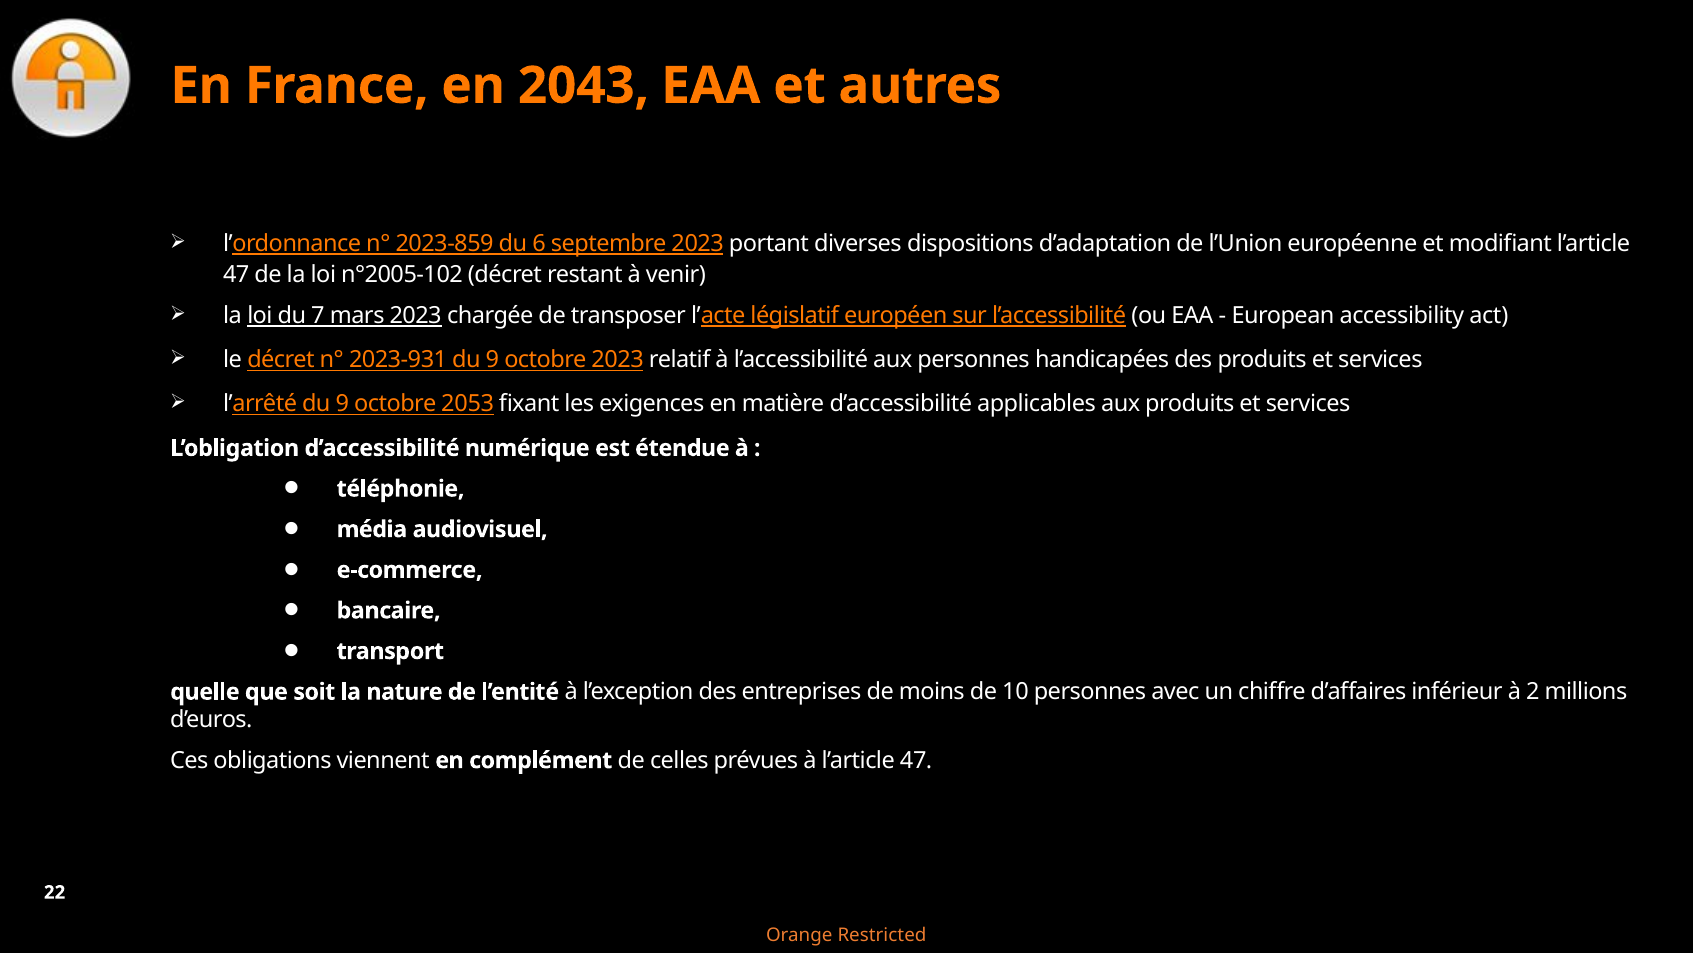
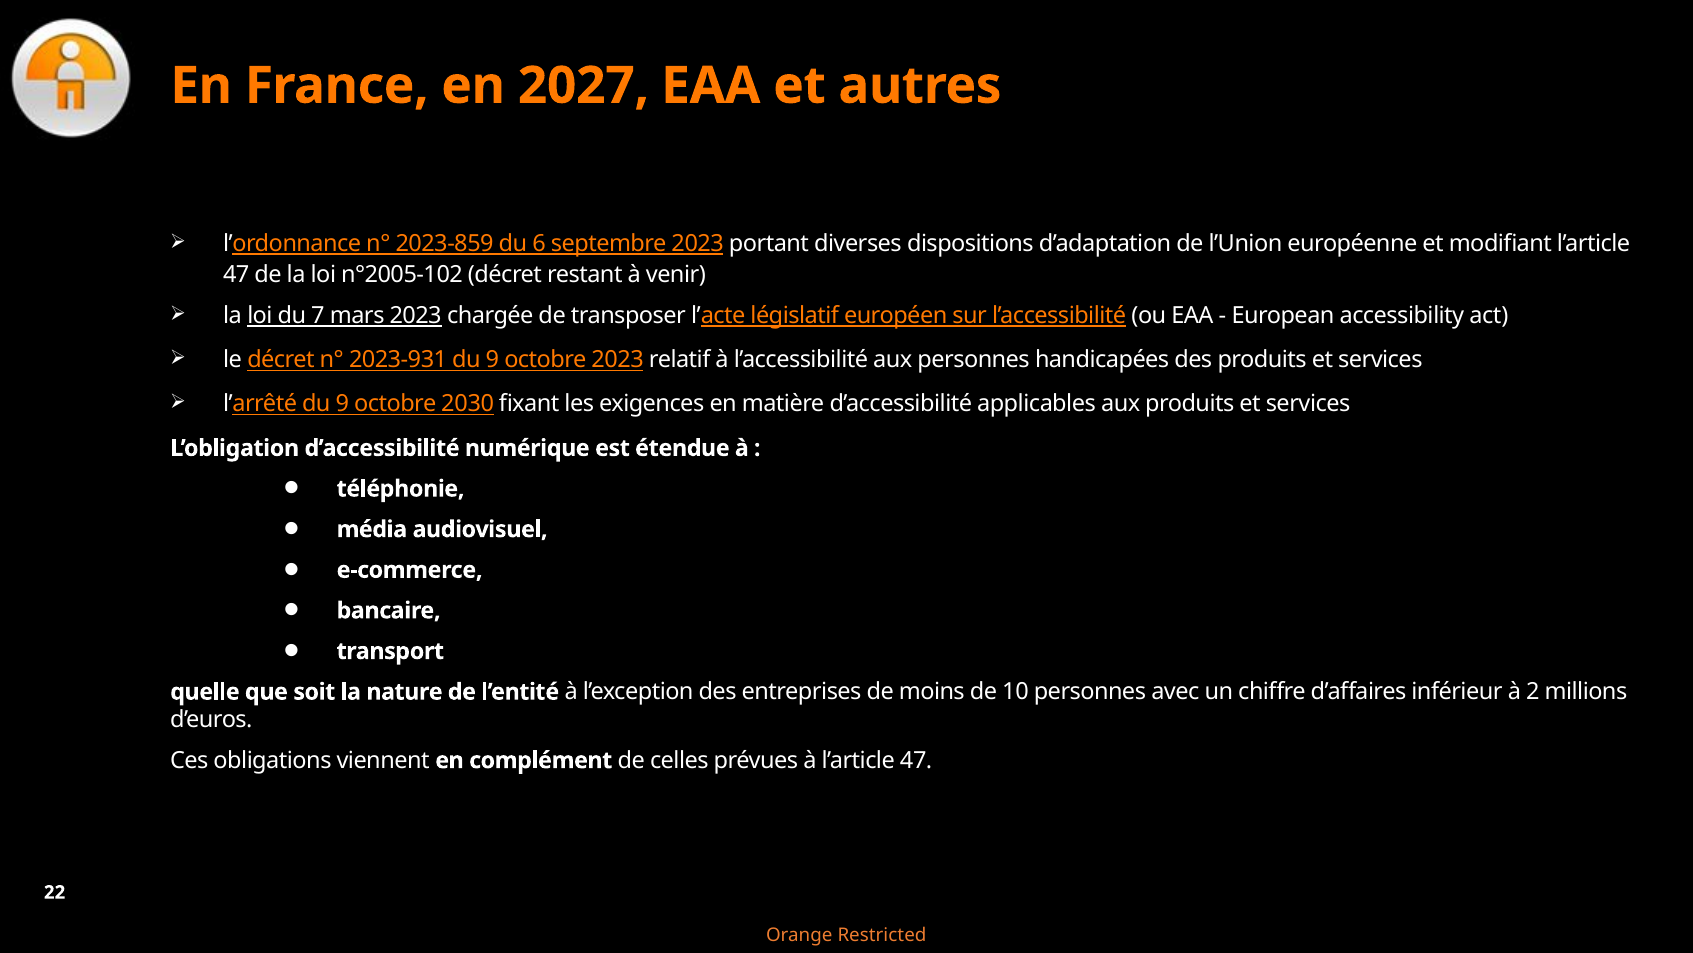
2043: 2043 -> 2027
2053: 2053 -> 2030
